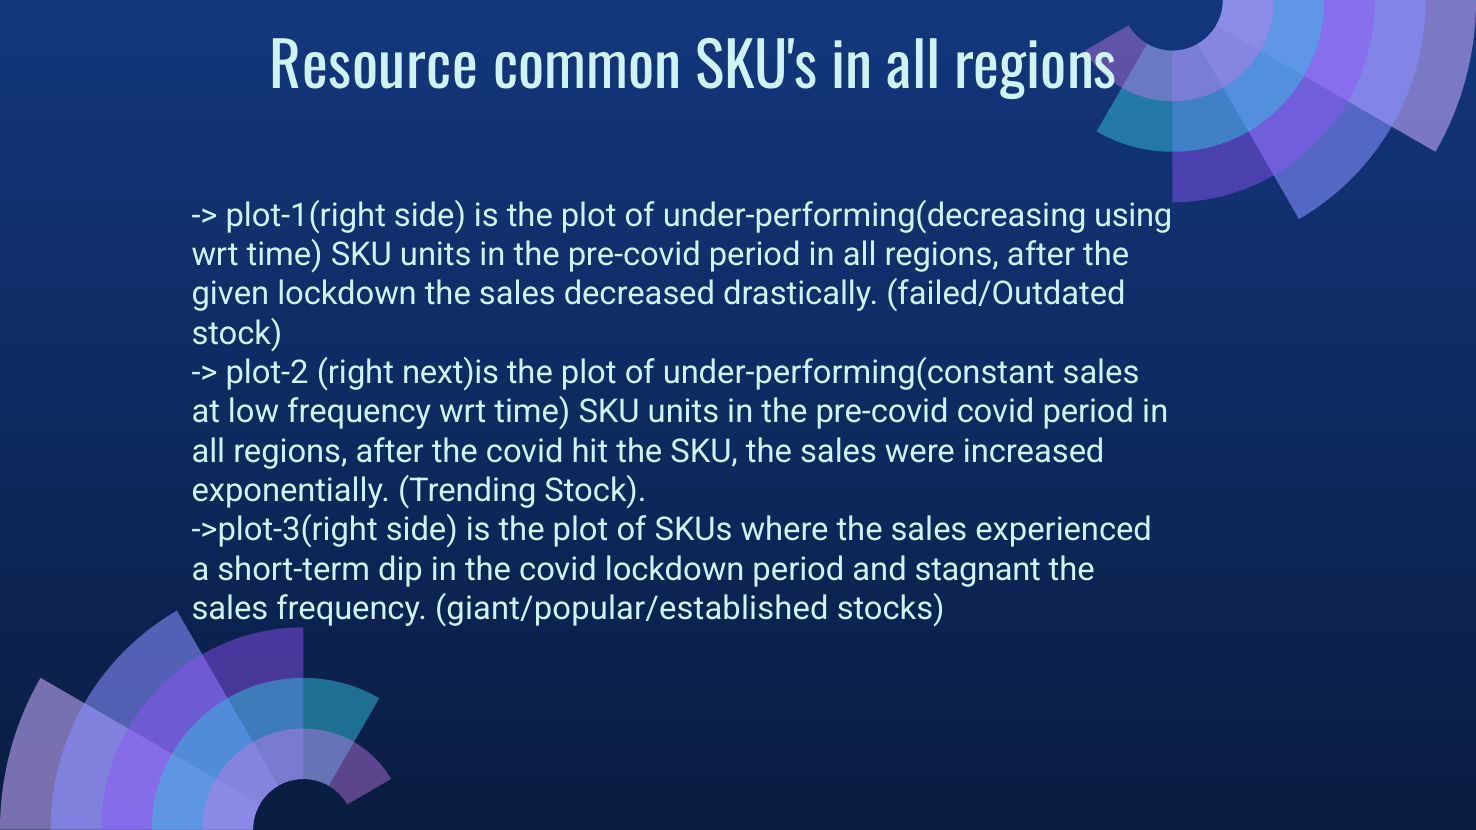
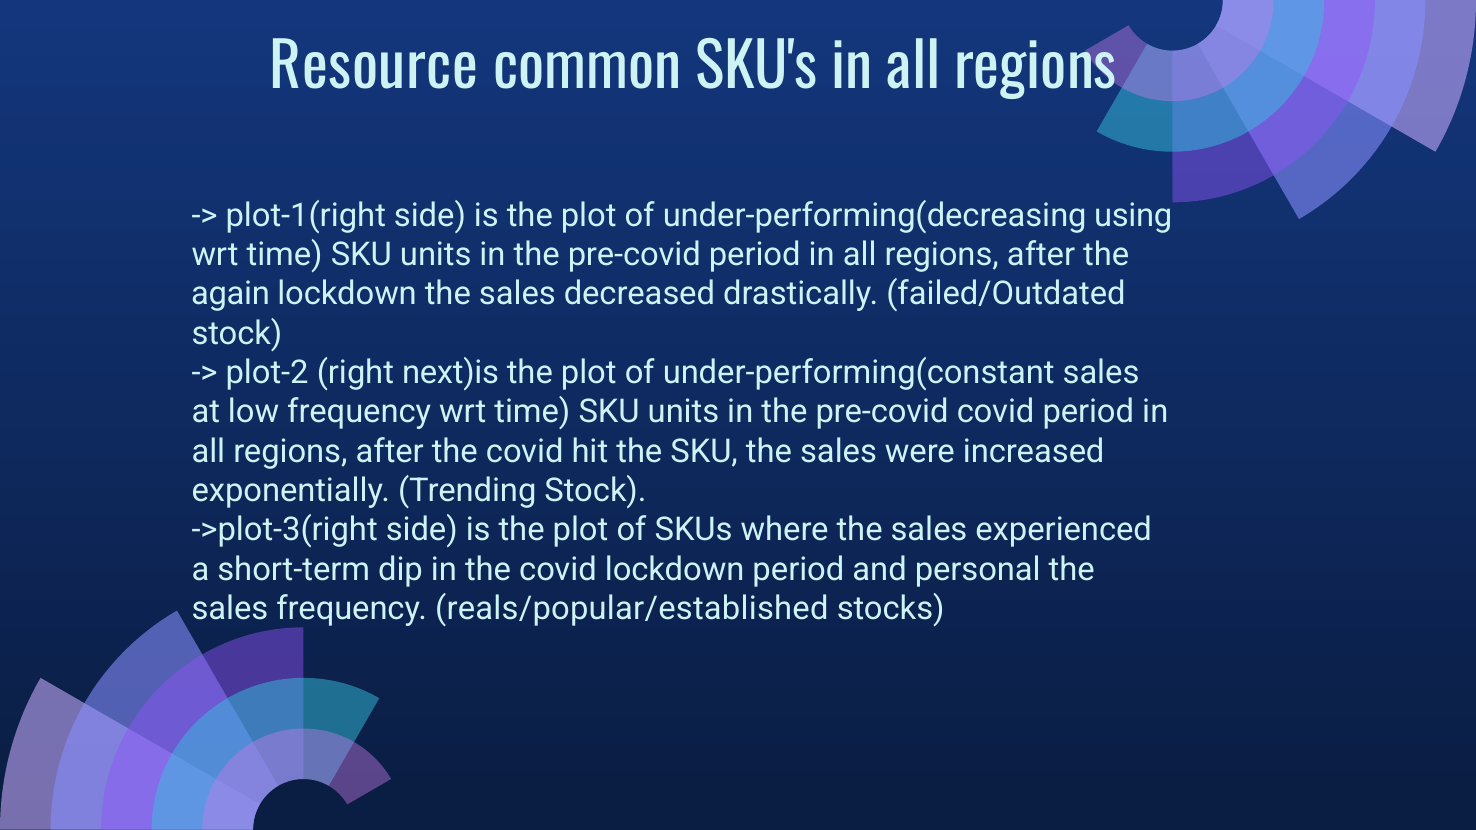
given: given -> again
stagnant: stagnant -> personal
giant/popular/established: giant/popular/established -> reals/popular/established
